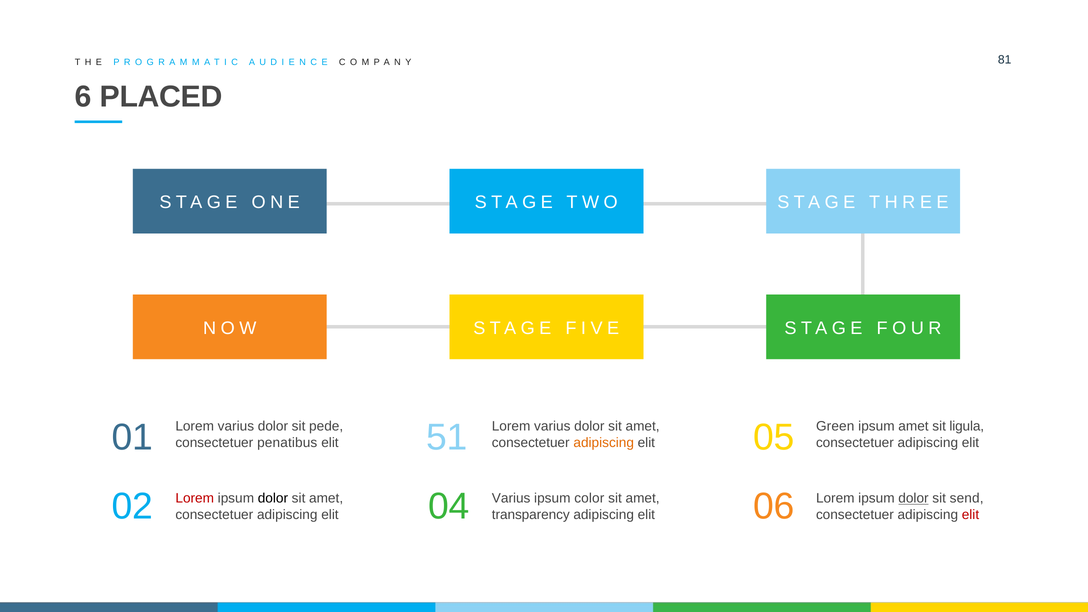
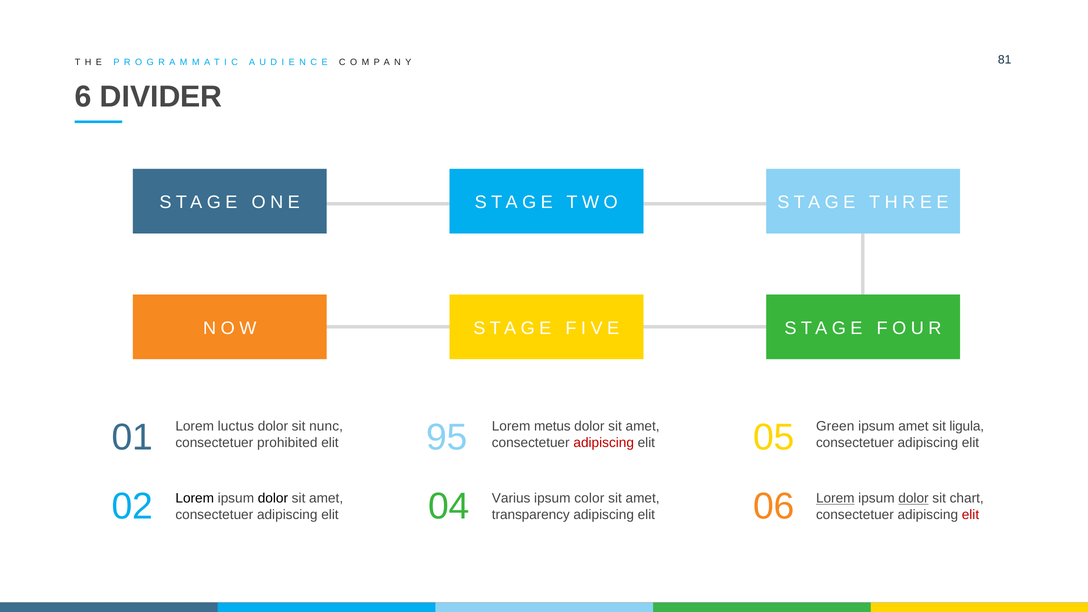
PLACED: PLACED -> DIVIDER
varius at (236, 426): varius -> luctus
pede: pede -> nunc
varius at (552, 426): varius -> metus
51: 51 -> 95
penatibus: penatibus -> prohibited
adipiscing at (604, 443) colour: orange -> red
Lorem at (195, 498) colour: red -> black
Lorem at (835, 498) underline: none -> present
send: send -> chart
